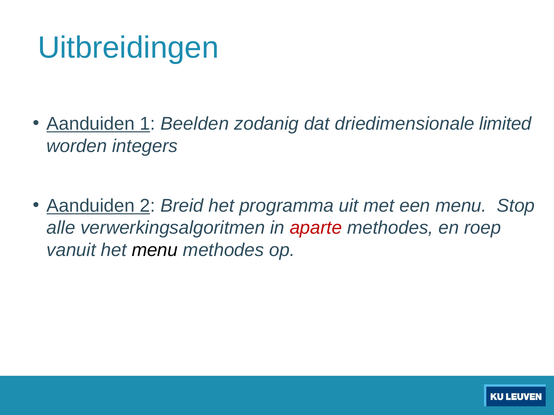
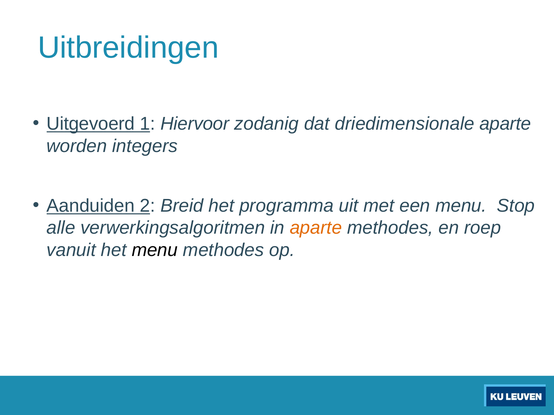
Aanduiden at (91, 124): Aanduiden -> Uitgevoerd
Beelden: Beelden -> Hiervoor
driedimensionale limited: limited -> aparte
aparte at (316, 228) colour: red -> orange
